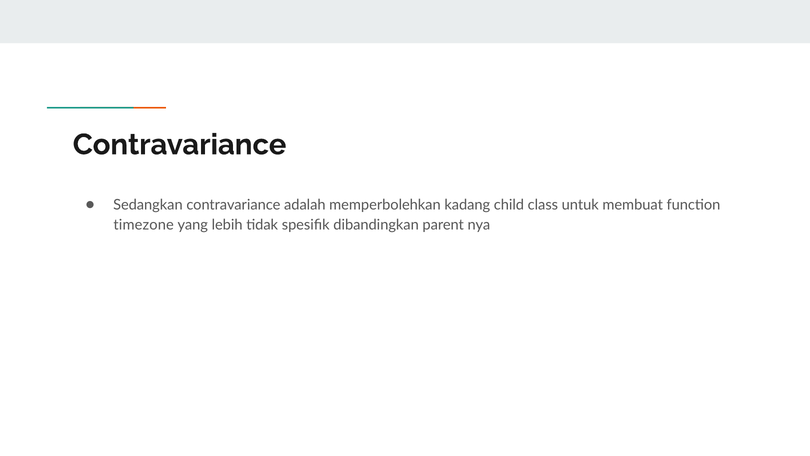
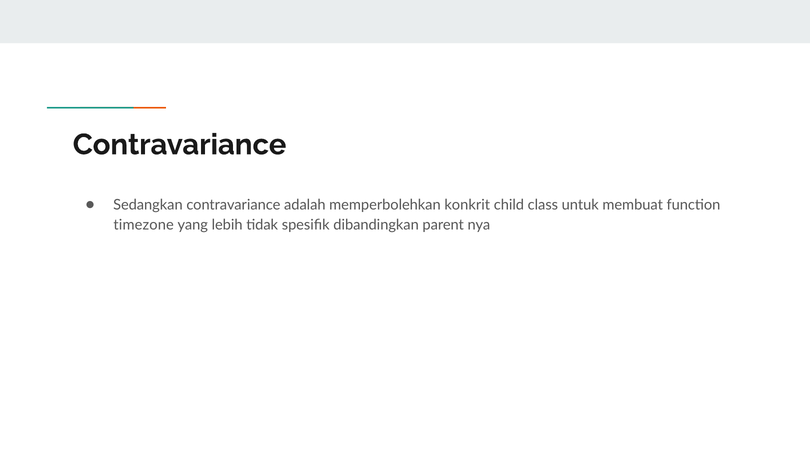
kadang: kadang -> konkrit
